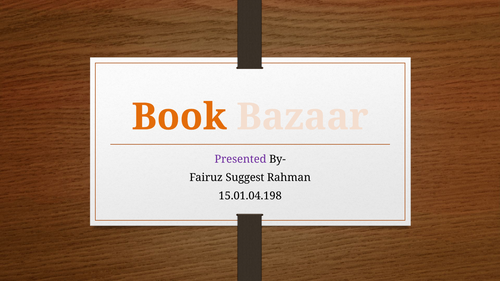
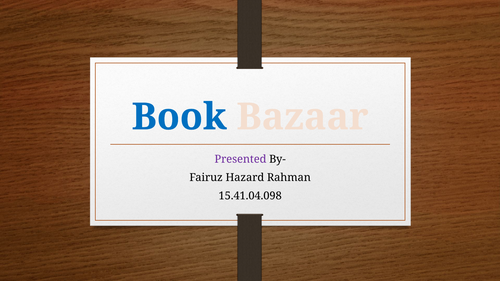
Book colour: orange -> blue
Suggest: Suggest -> Hazard
15.01.04.198: 15.01.04.198 -> 15.41.04.098
